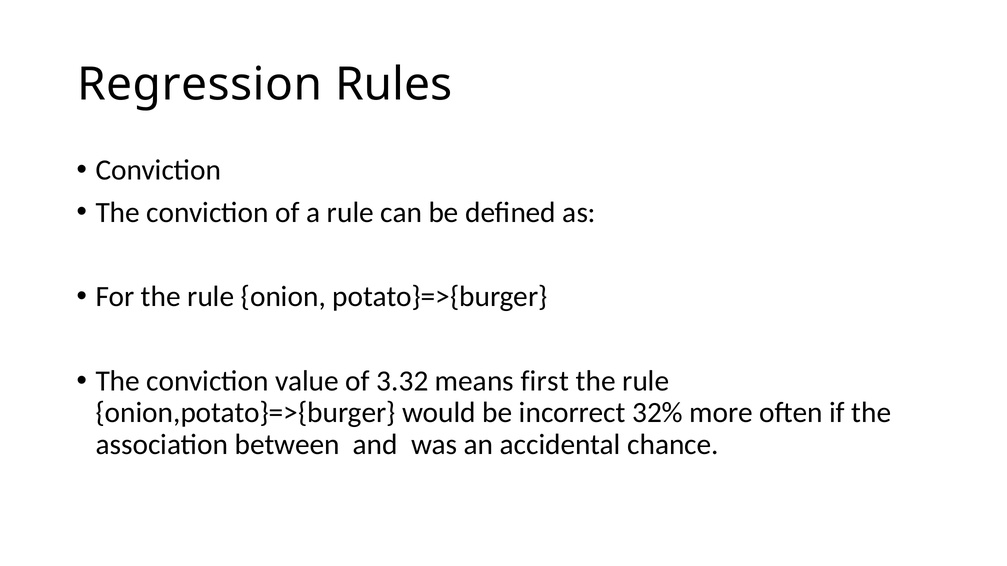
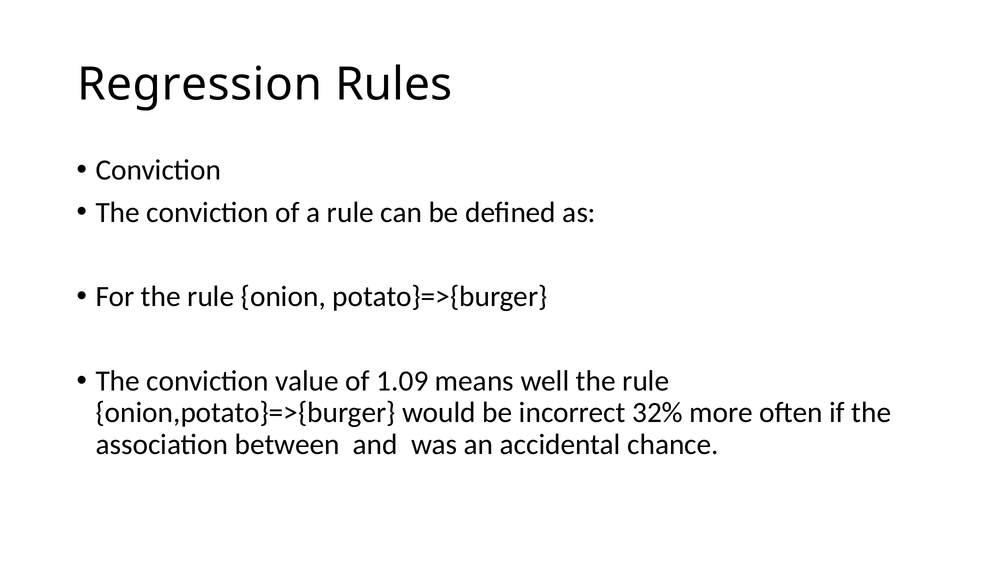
3.32: 3.32 -> 1.09
first: first -> well
